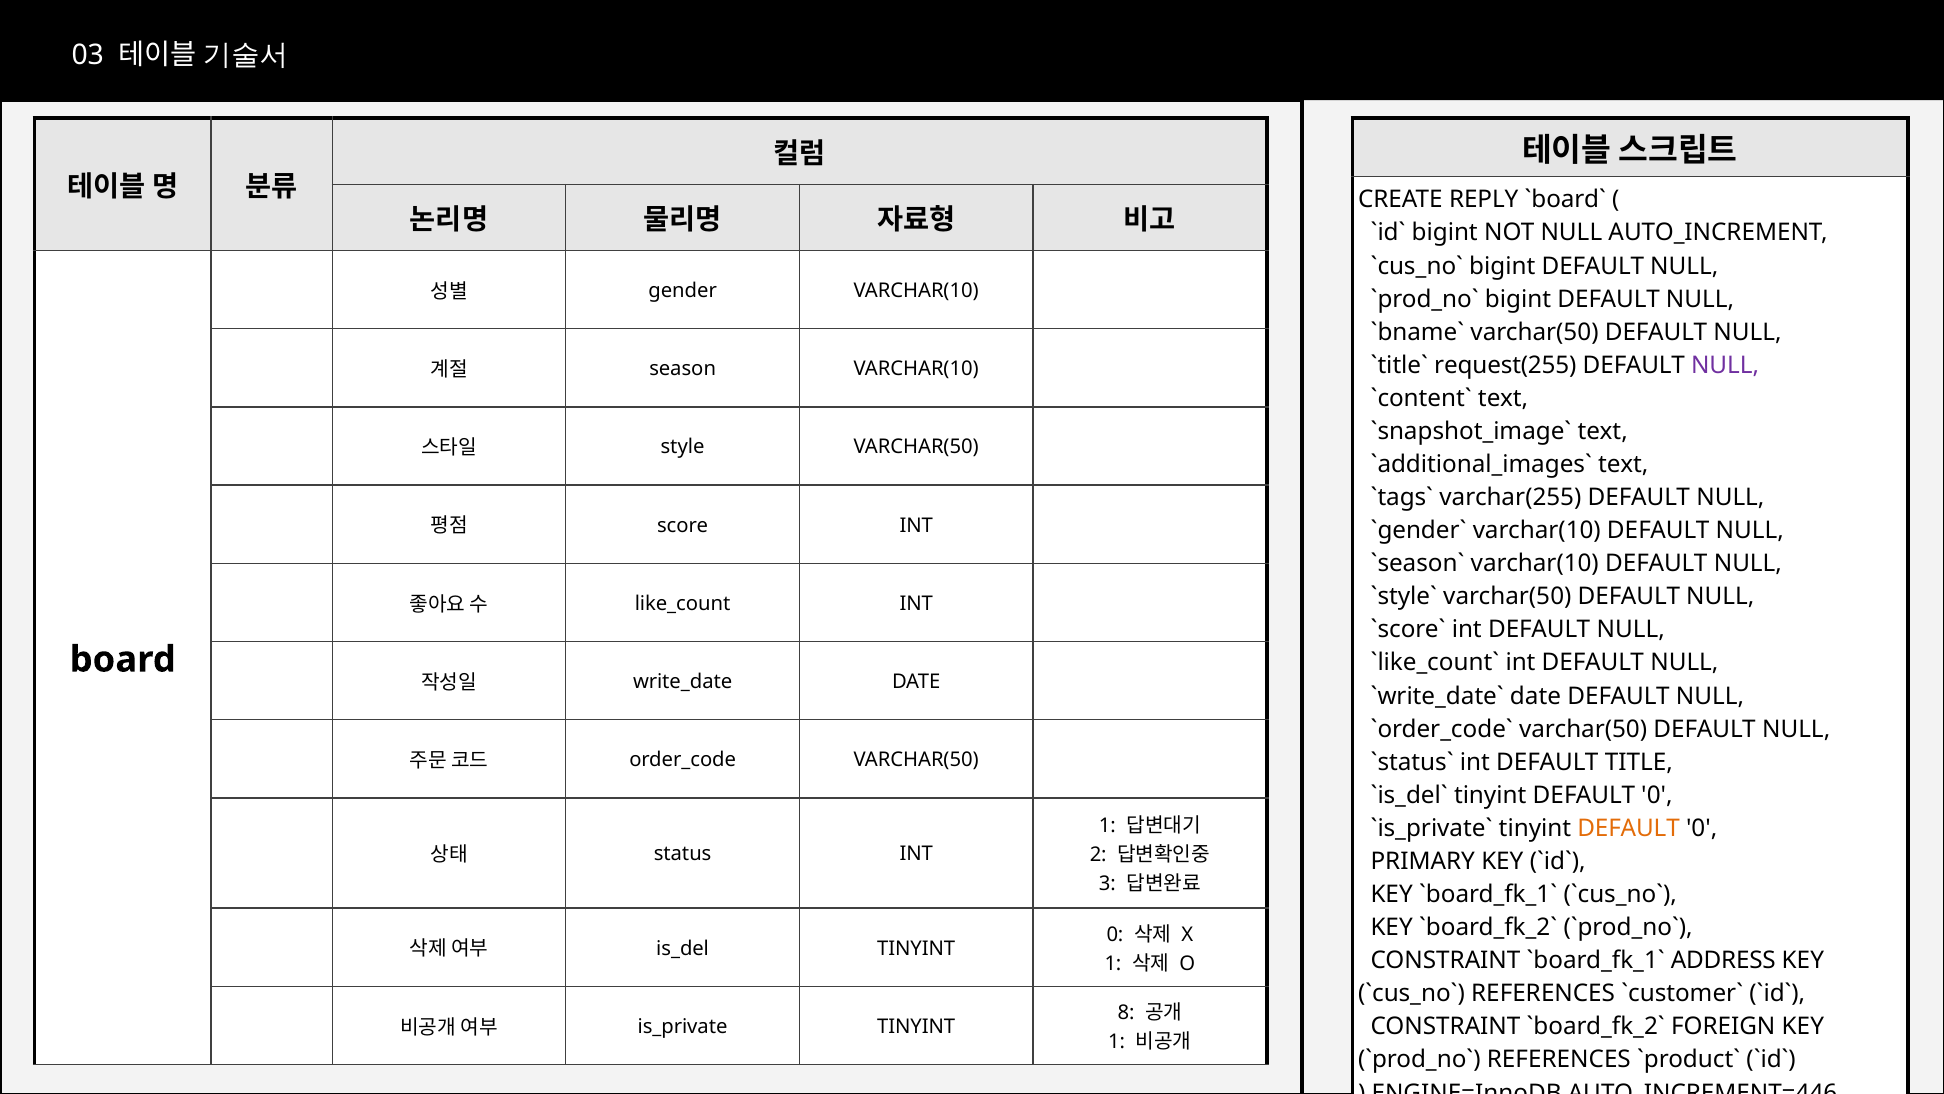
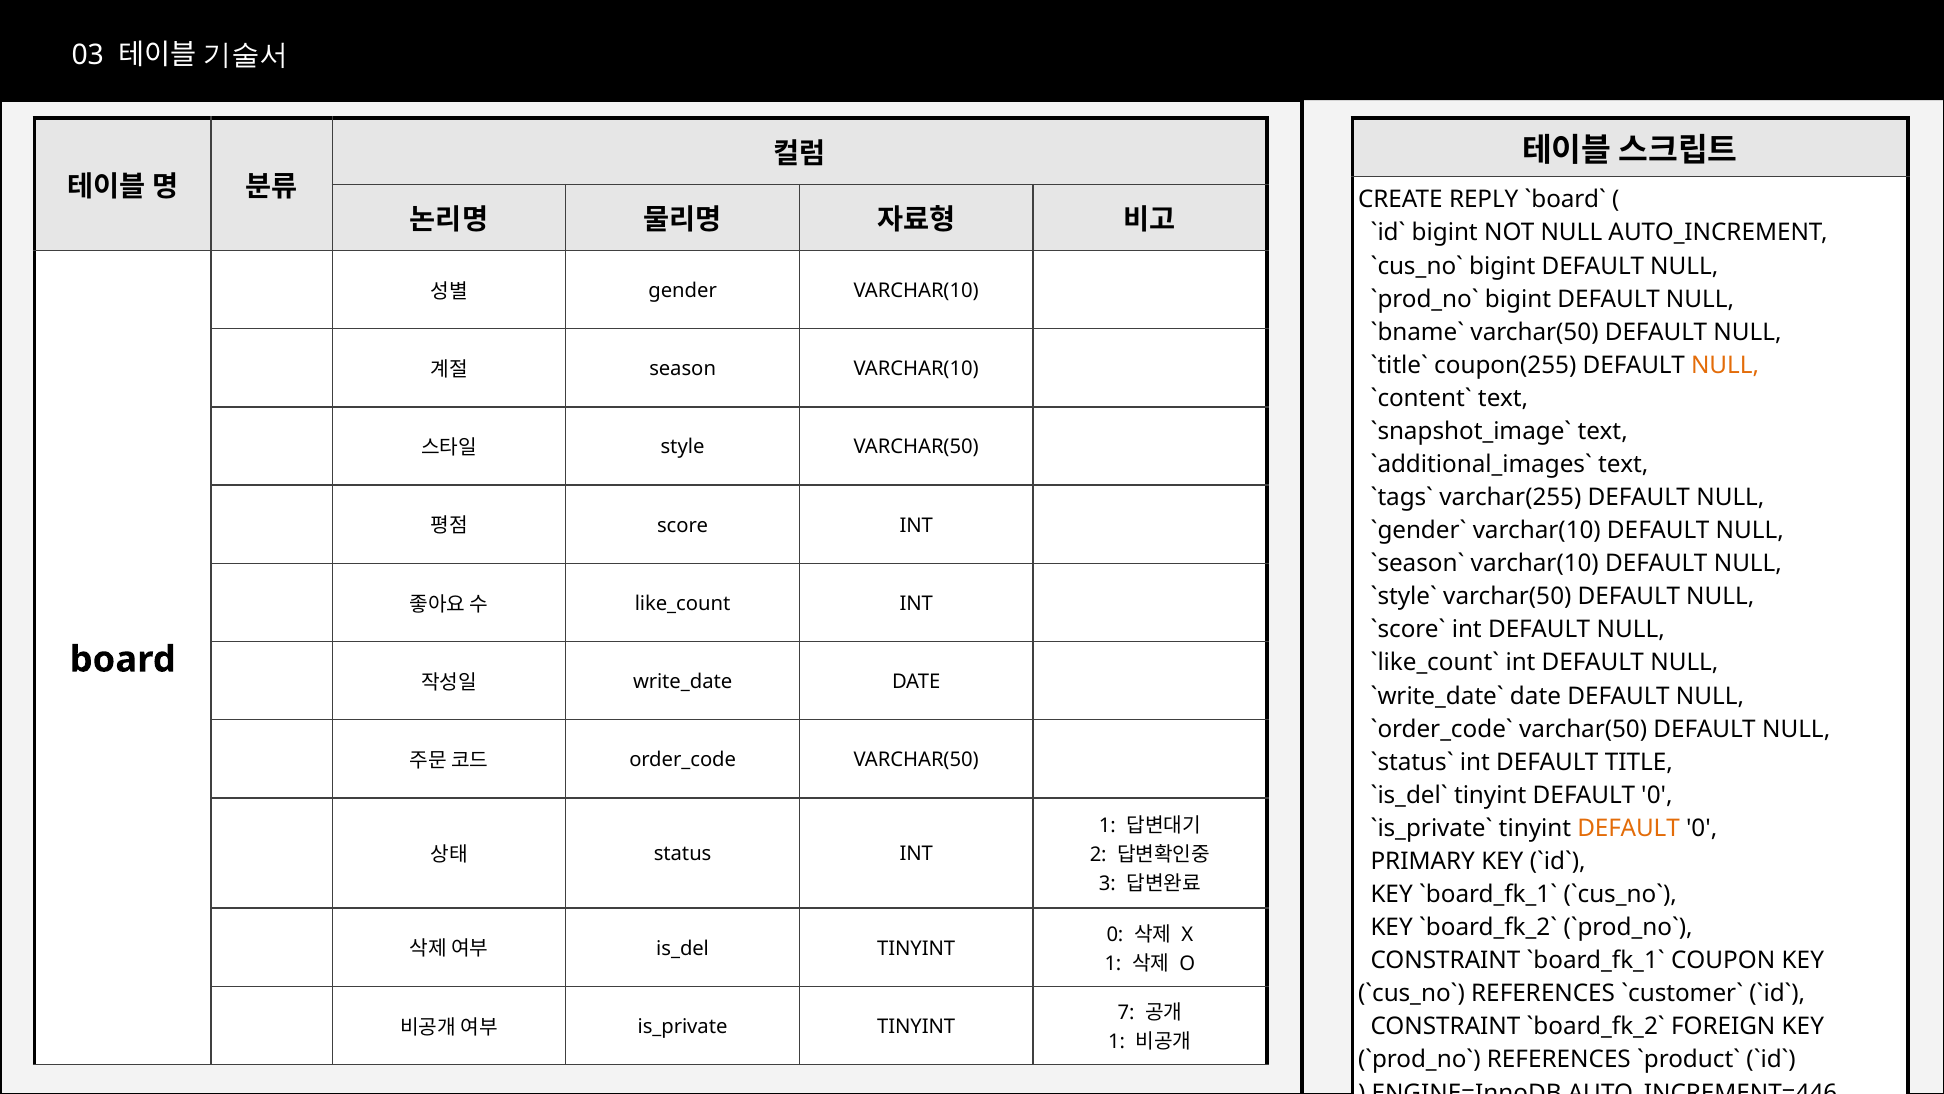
request(255: request(255 -> coupon(255
NULL at (1725, 365) colour: purple -> orange
ADDRESS: ADDRESS -> COUPON
8: 8 -> 7
